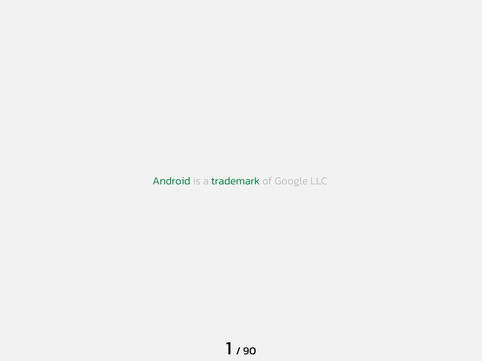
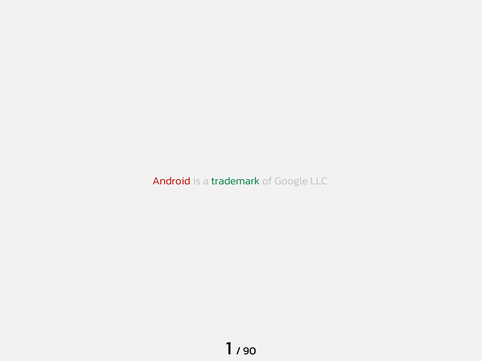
Android colour: green -> red
